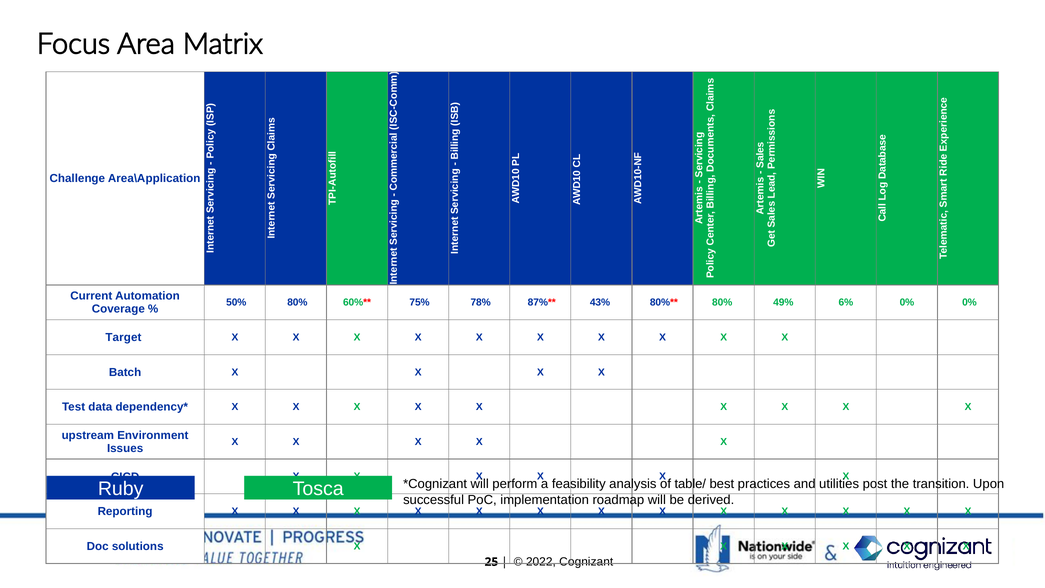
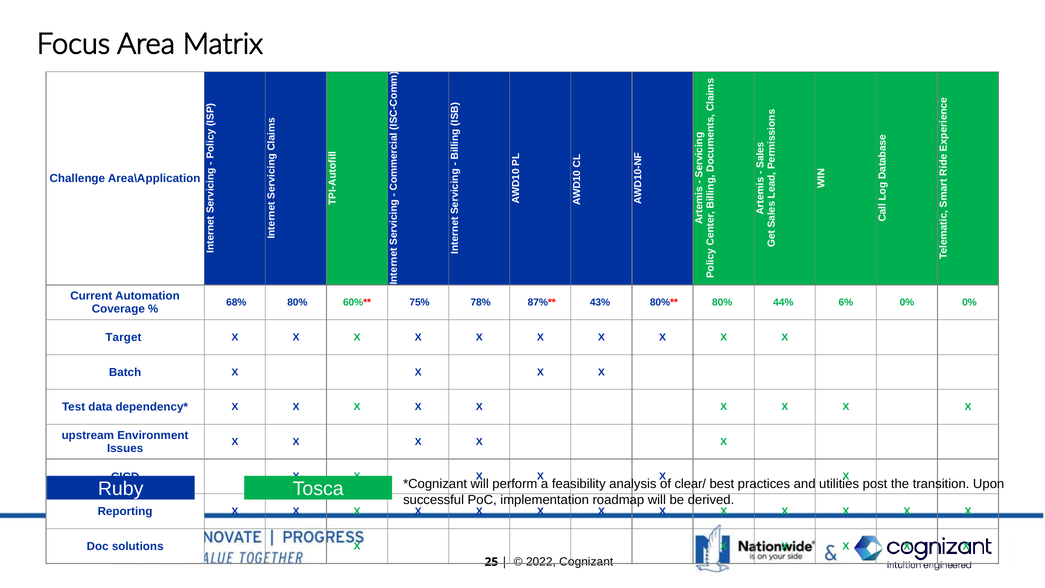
50%: 50% -> 68%
49%: 49% -> 44%
table/: table/ -> clear/
